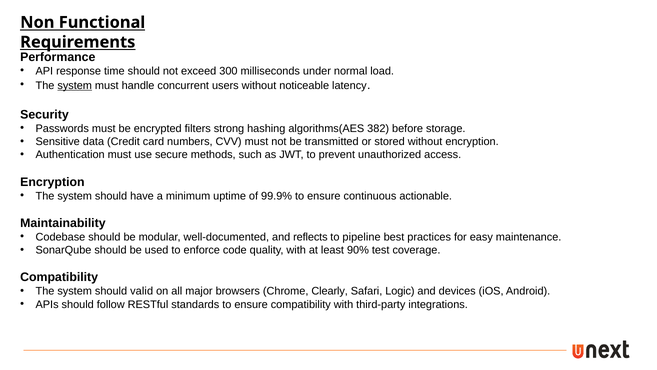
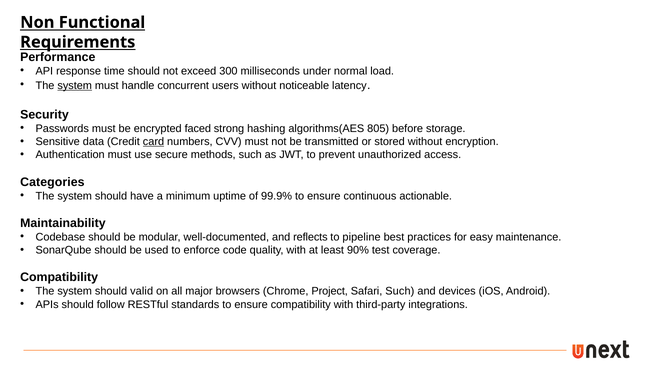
filters: filters -> faced
382: 382 -> 805
card underline: none -> present
Encryption at (52, 182): Encryption -> Categories
Clearly: Clearly -> Project
Safari Logic: Logic -> Such
